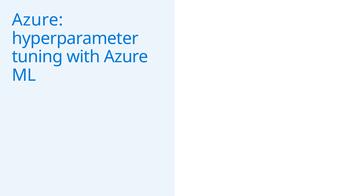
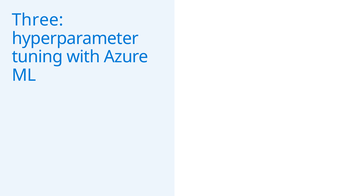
Azure at (38, 20): Azure -> Three
